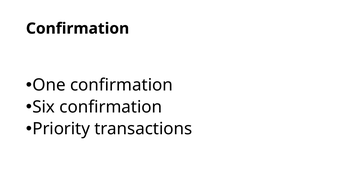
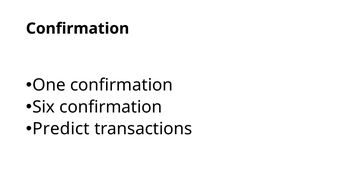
Priority: Priority -> Predict
